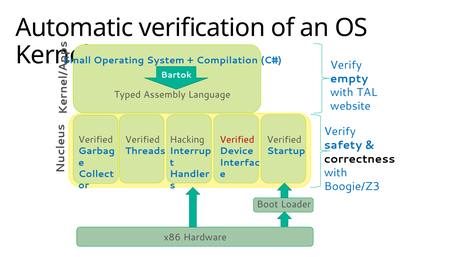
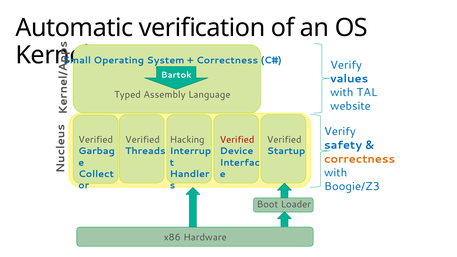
Compilation at (227, 60): Compilation -> Correctness
empty: empty -> values
correctness at (360, 159) colour: black -> orange
